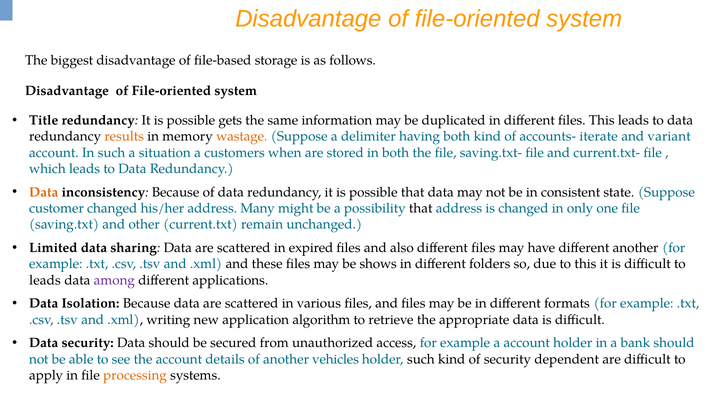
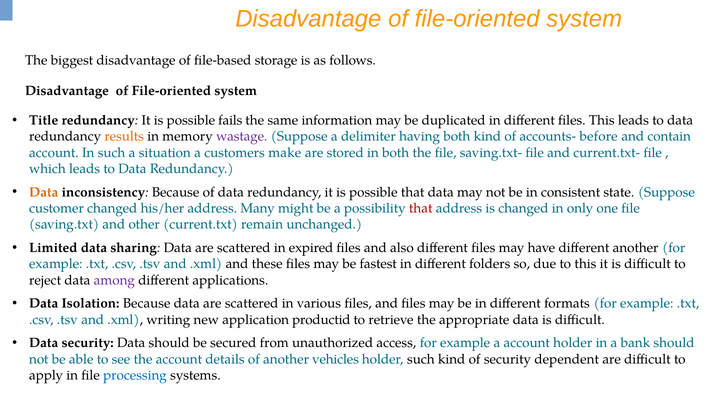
gets: gets -> fails
wastage colour: orange -> purple
iterate: iterate -> before
variant: variant -> contain
when: when -> make
that at (421, 208) colour: black -> red
shows: shows -> fastest
leads at (45, 280): leads -> reject
algorithm: algorithm -> productid
processing colour: orange -> blue
